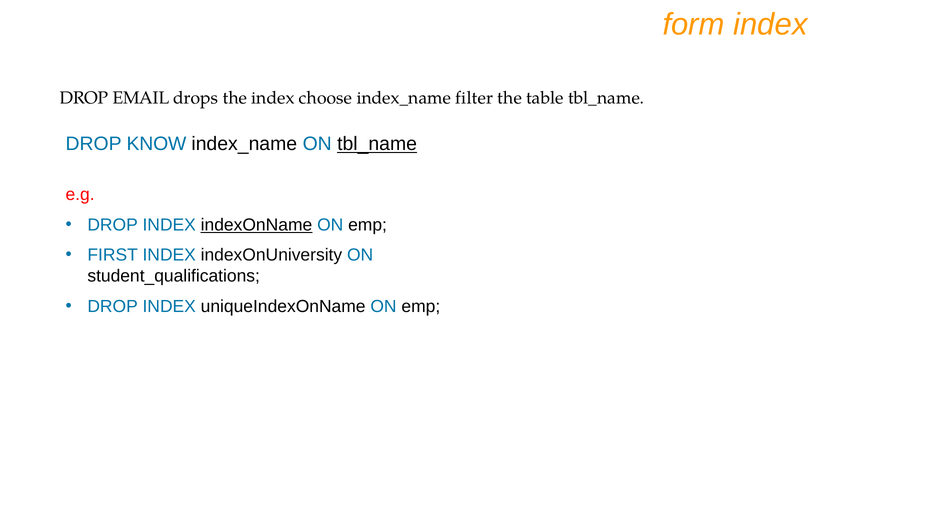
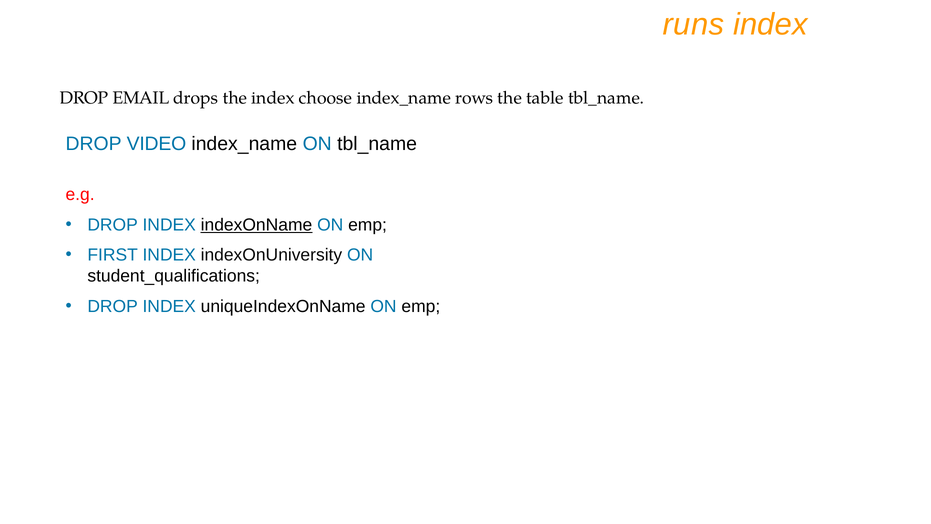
form: form -> runs
filter: filter -> rows
KNOW: KNOW -> VIDEO
tbl_name at (377, 144) underline: present -> none
